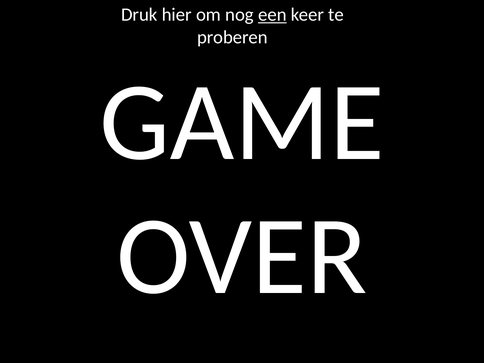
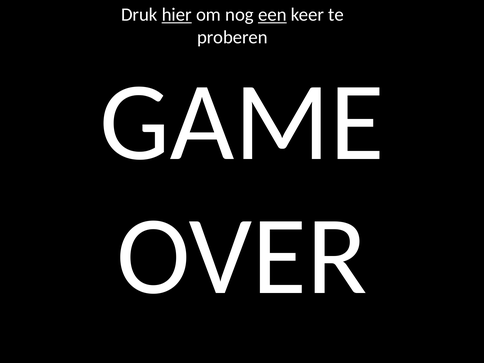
hier underline: none -> present
